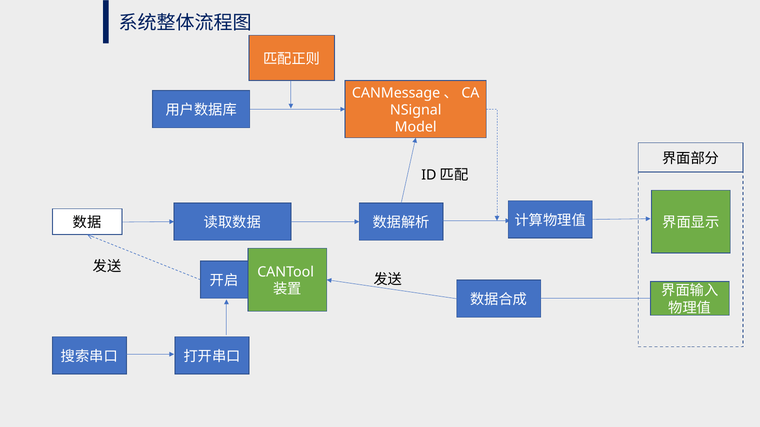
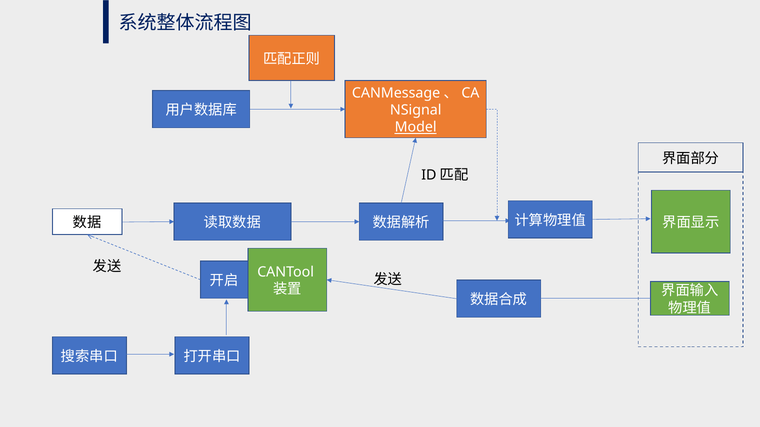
Model underline: none -> present
